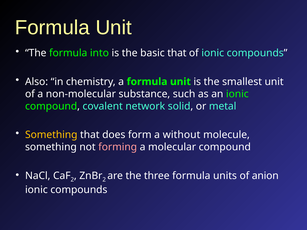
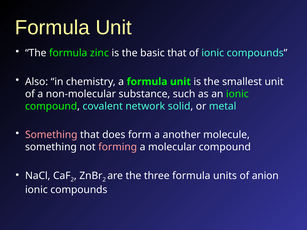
into: into -> zinc
Something at (51, 135) colour: yellow -> pink
without: without -> another
